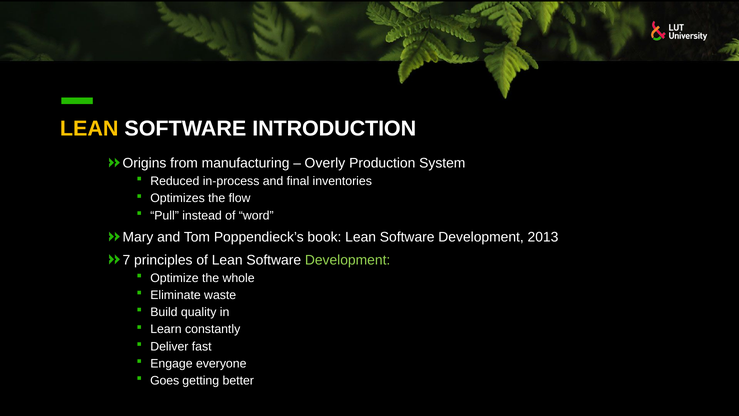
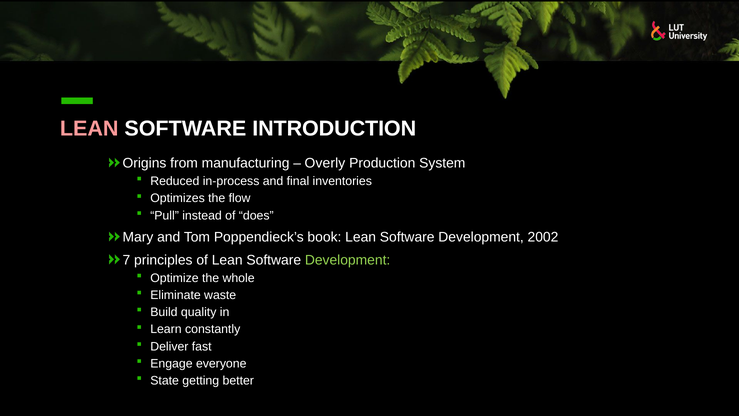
LEAN at (89, 129) colour: yellow -> pink
word: word -> does
2013: 2013 -> 2002
Goes: Goes -> State
